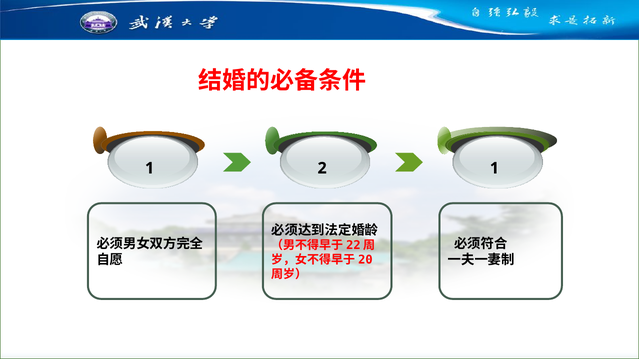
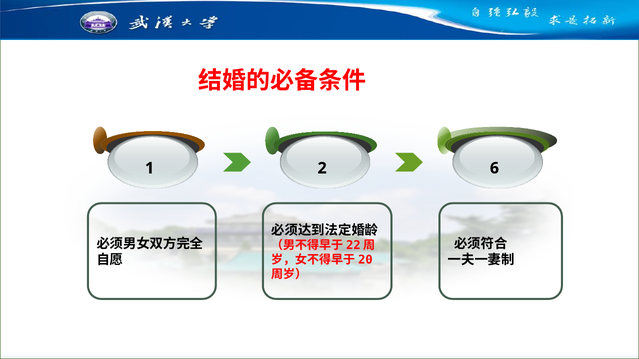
2 1: 1 -> 6
